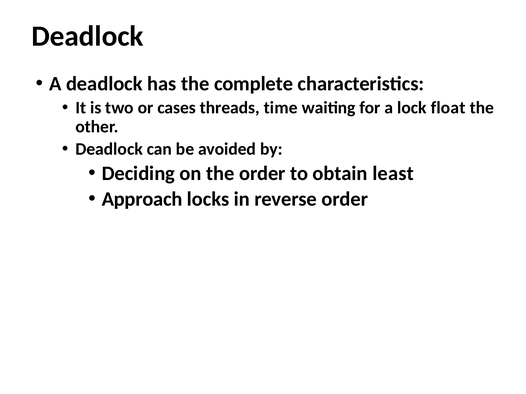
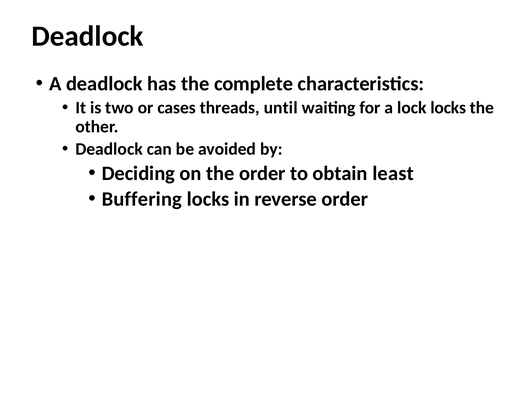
time: time -> until
lock float: float -> locks
Approach: Approach -> Buffering
